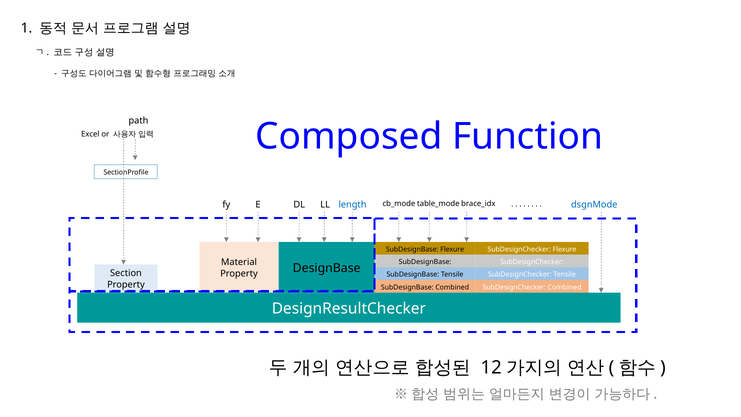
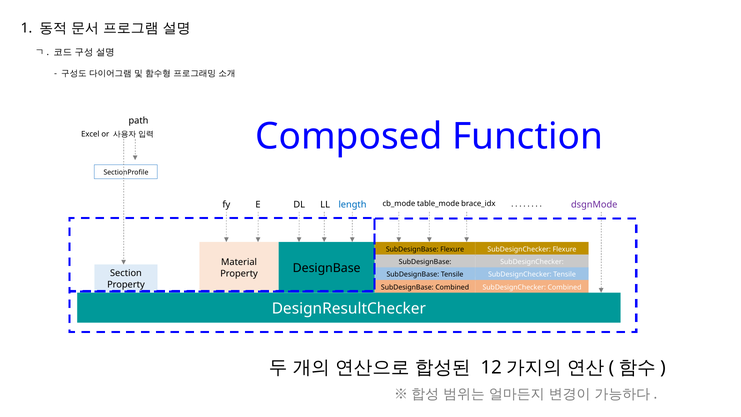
dsgnMode colour: blue -> purple
